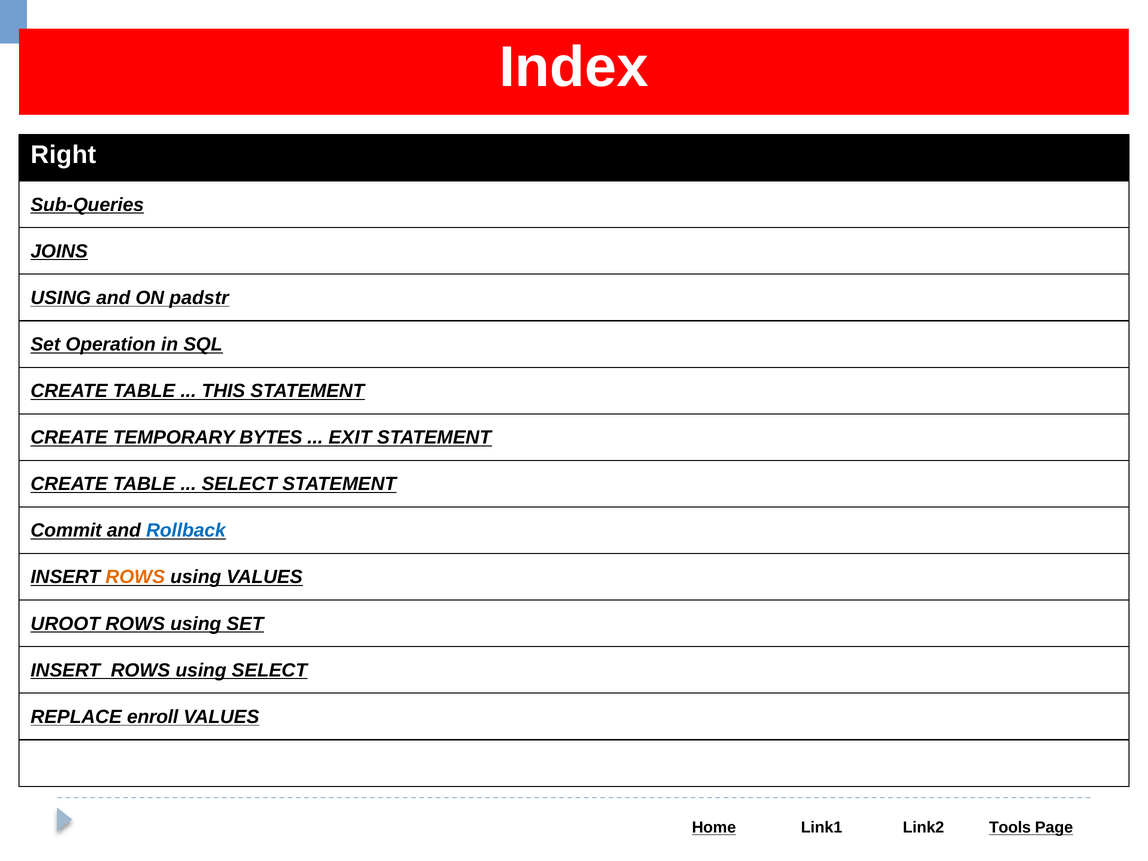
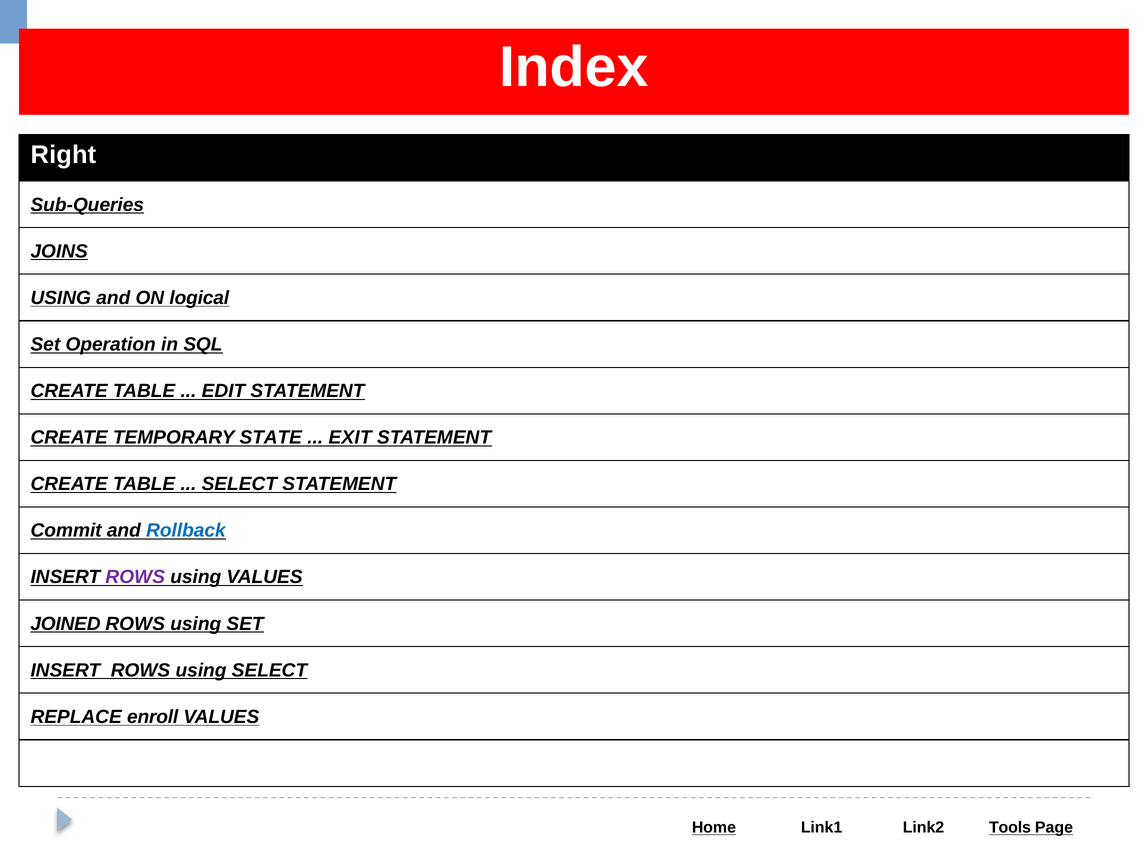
padstr: padstr -> logical
THIS: THIS -> EDIT
BYTES: BYTES -> STATE
ROWS at (135, 577) colour: orange -> purple
UROOT: UROOT -> JOINED
